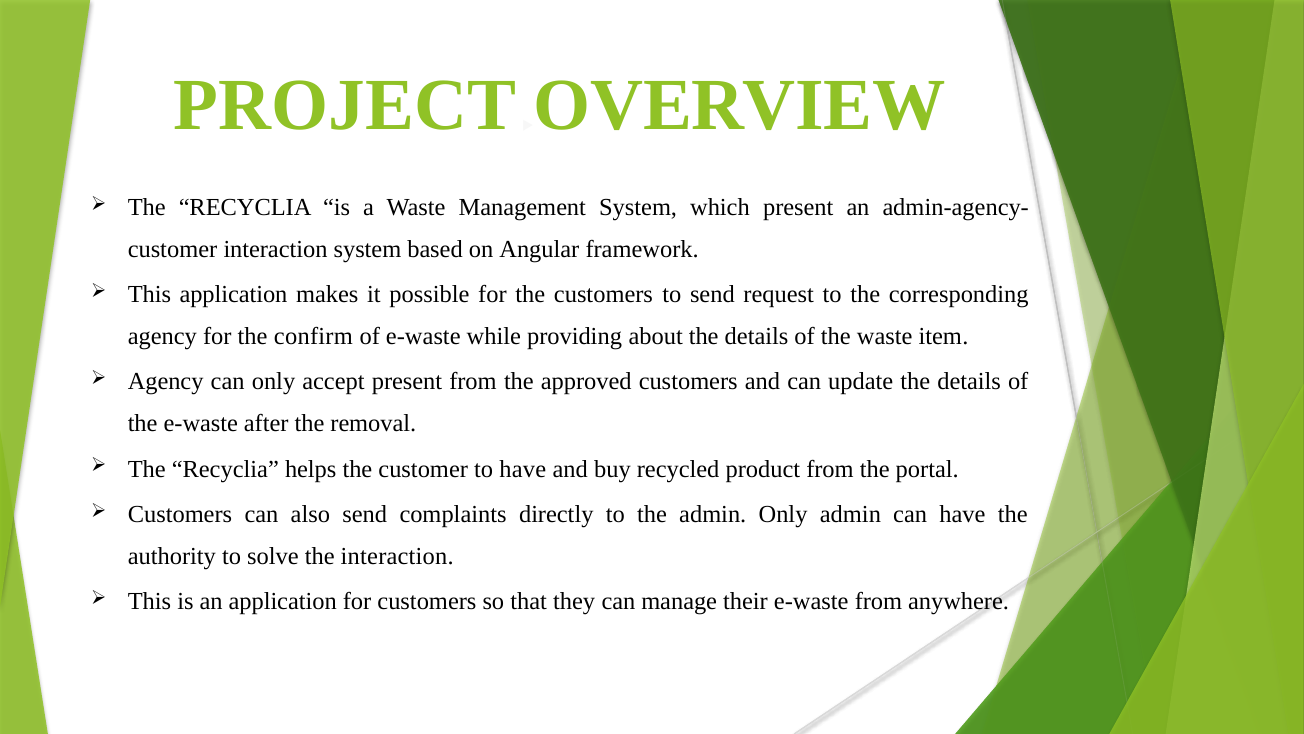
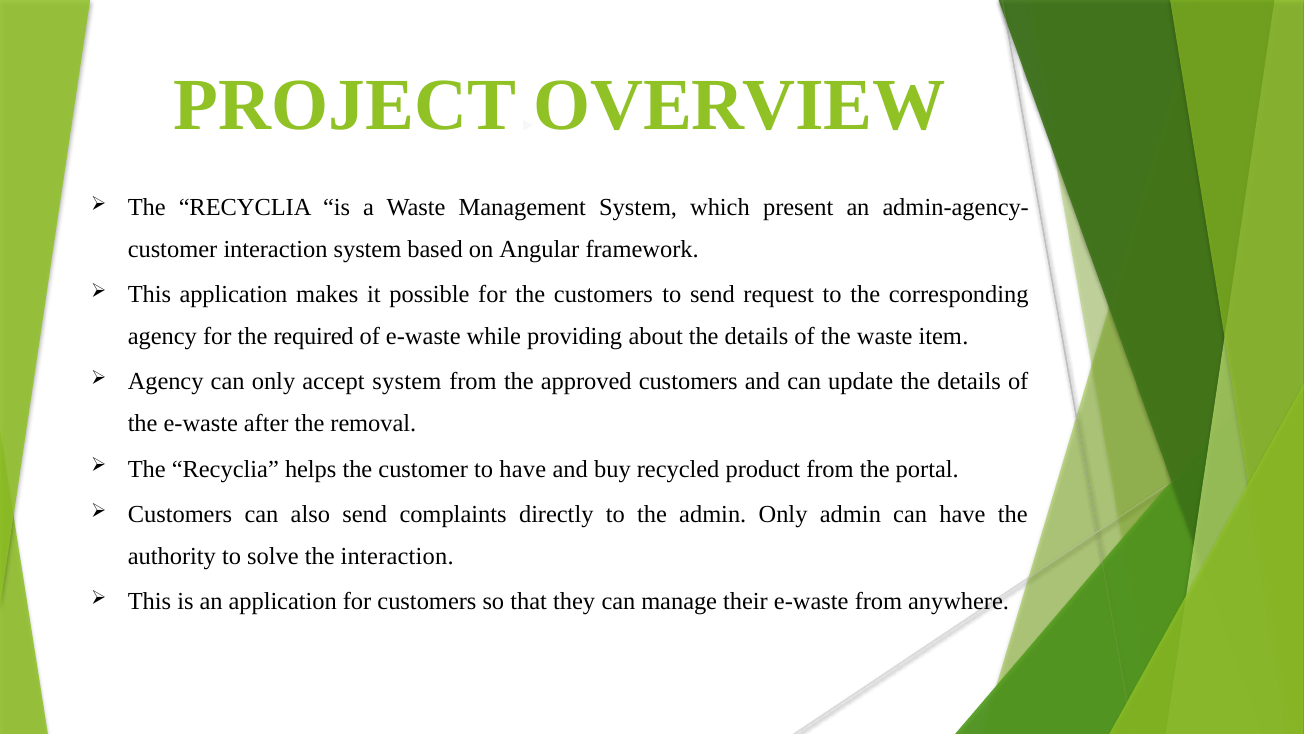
confirm: confirm -> required
accept present: present -> system
